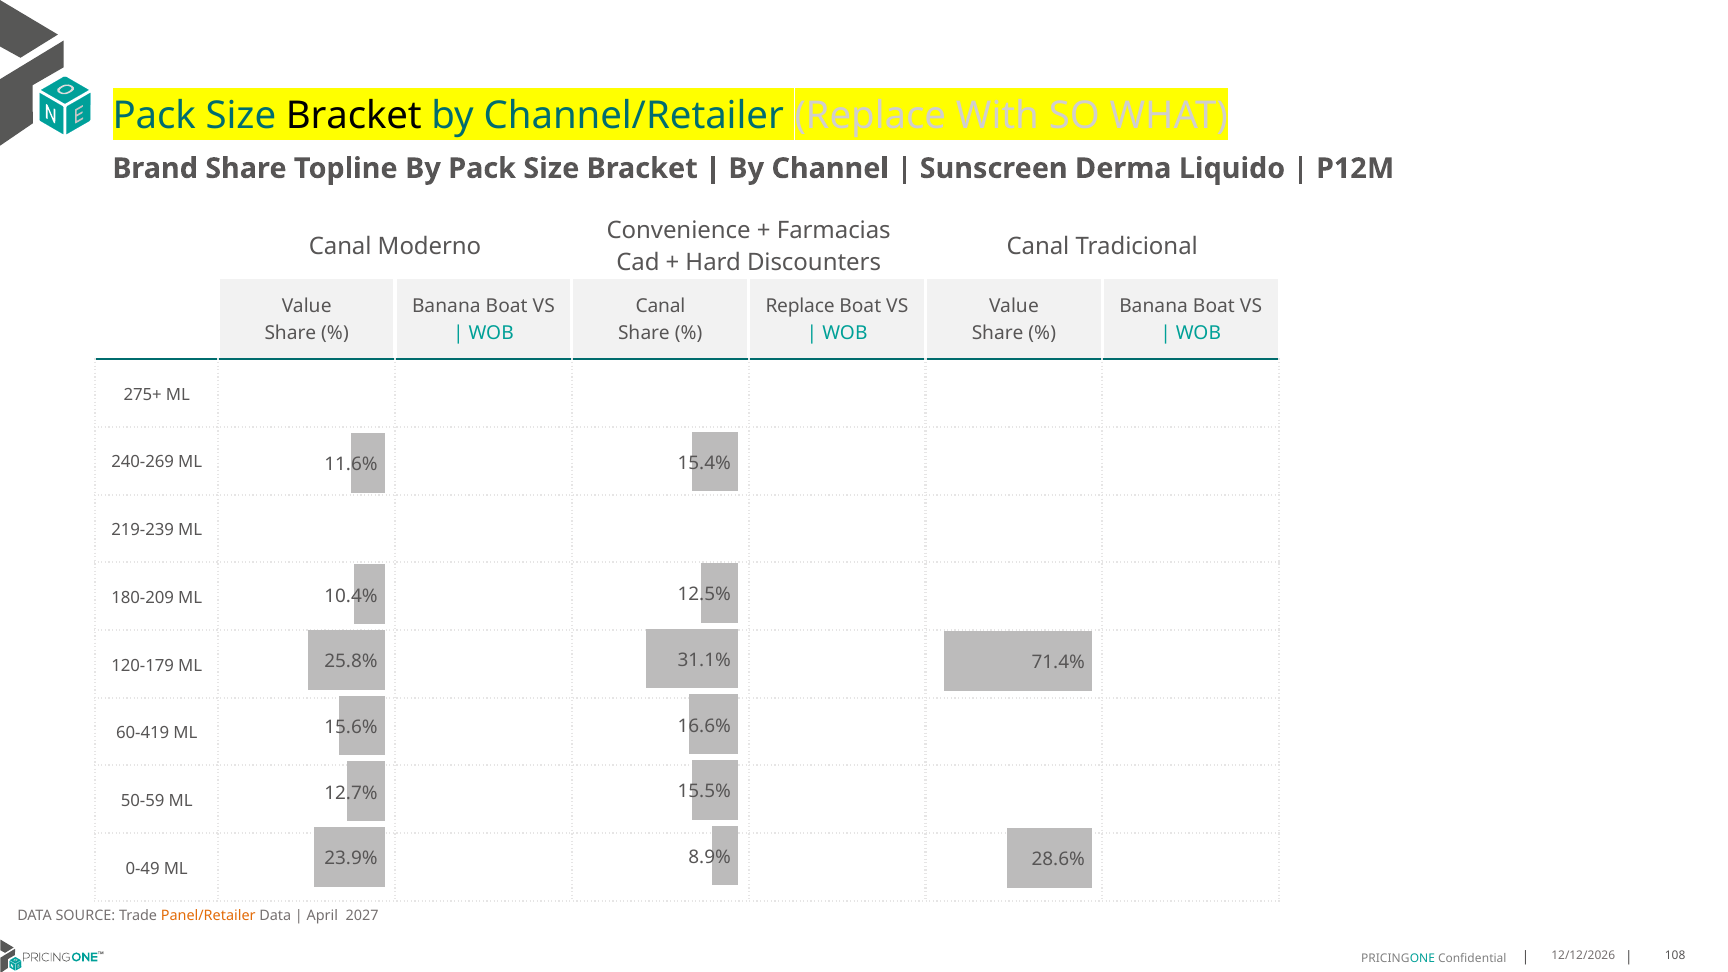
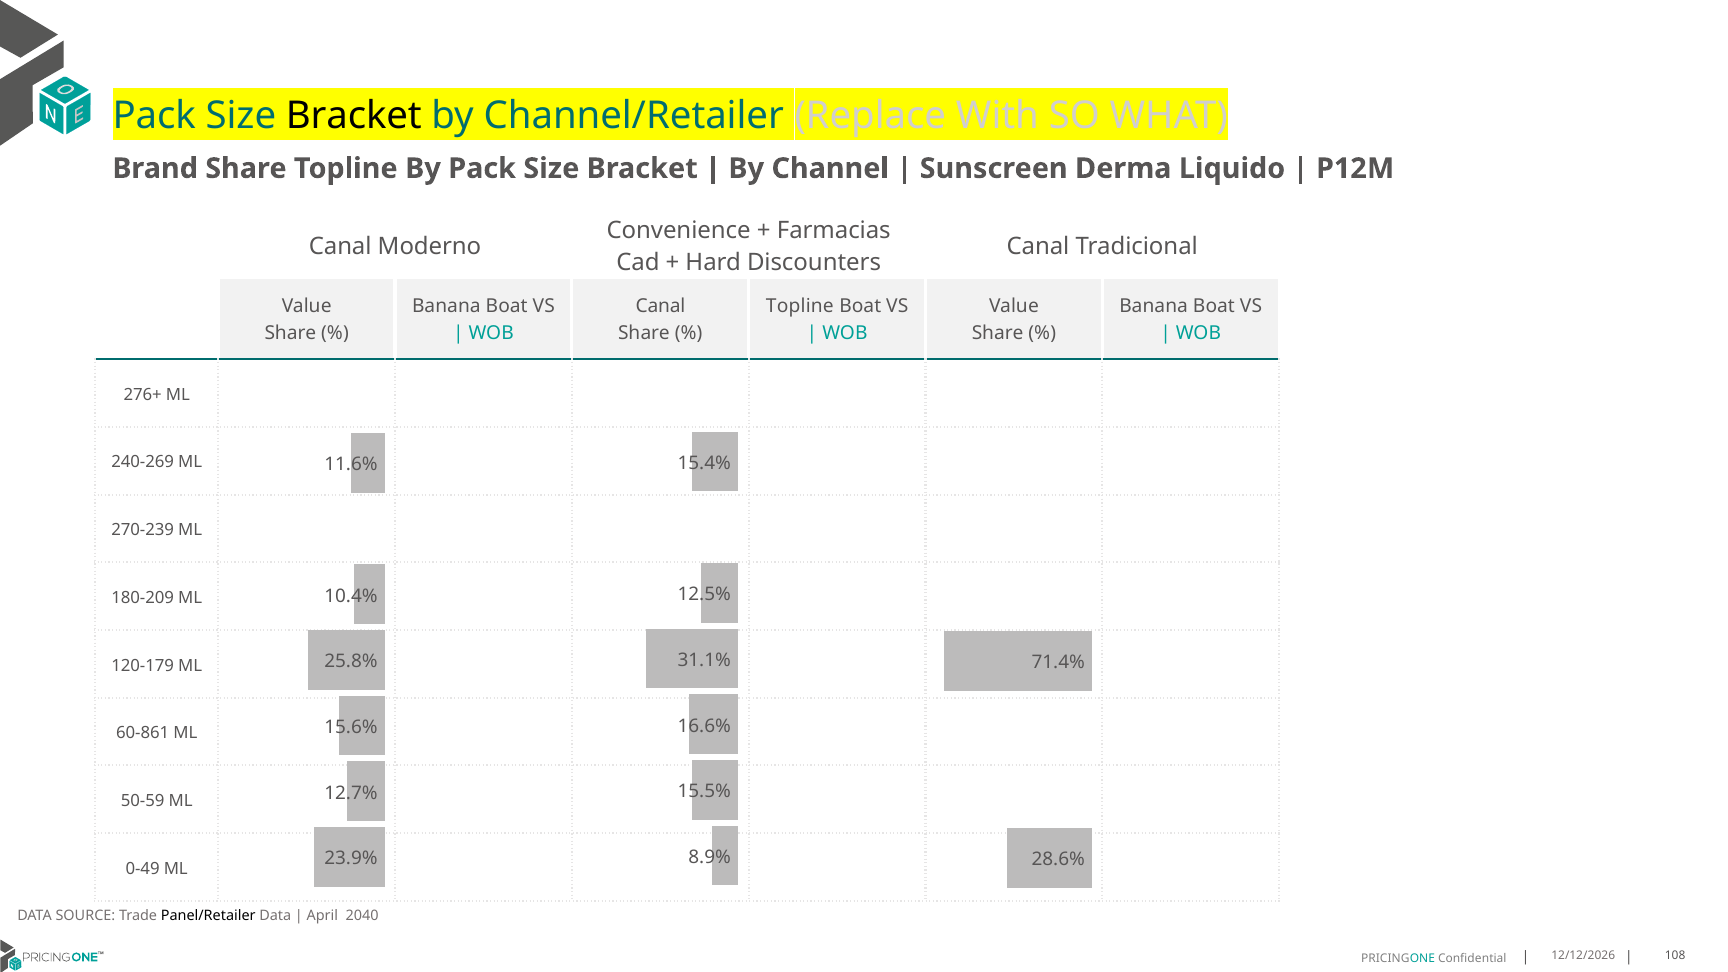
Replace at (800, 306): Replace -> Topline
275+: 275+ -> 276+
219-239: 219-239 -> 270-239
60-419: 60-419 -> 60-861
Panel/Retailer colour: orange -> black
2027: 2027 -> 2040
